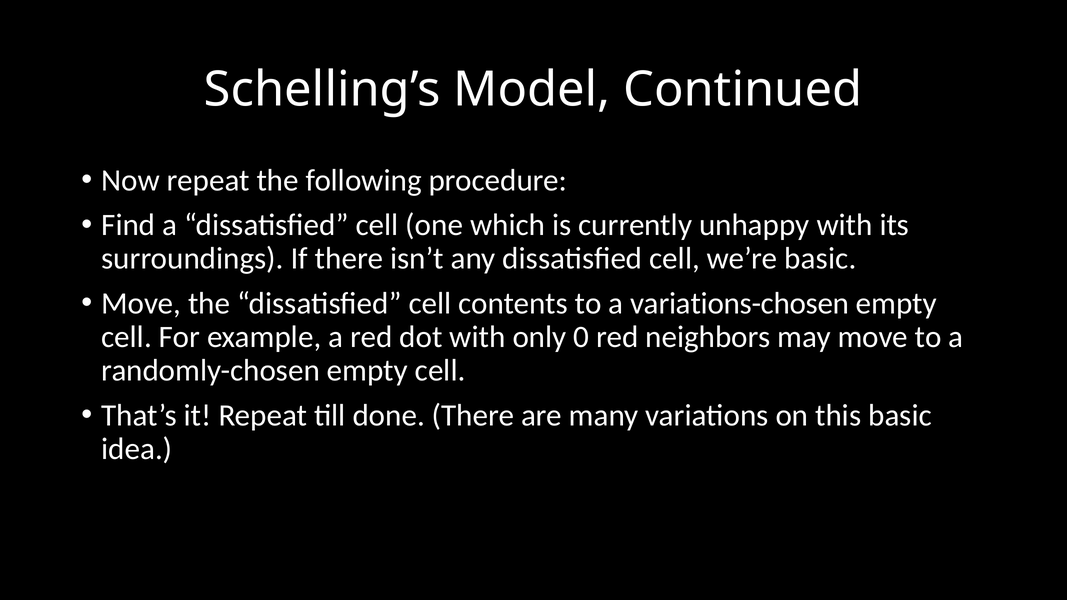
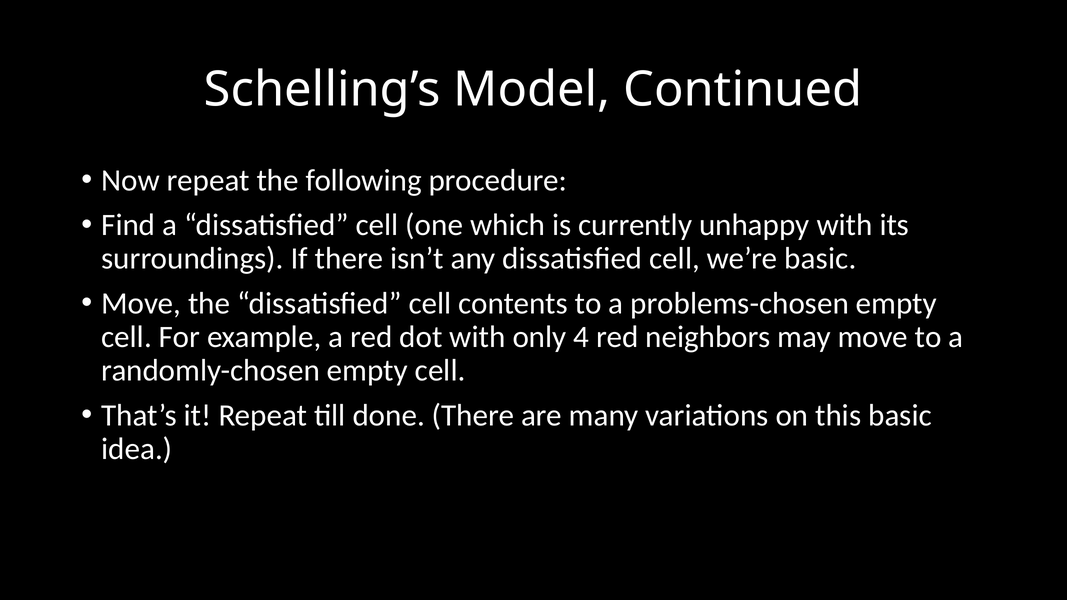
variations-chosen: variations-chosen -> problems-chosen
0: 0 -> 4
